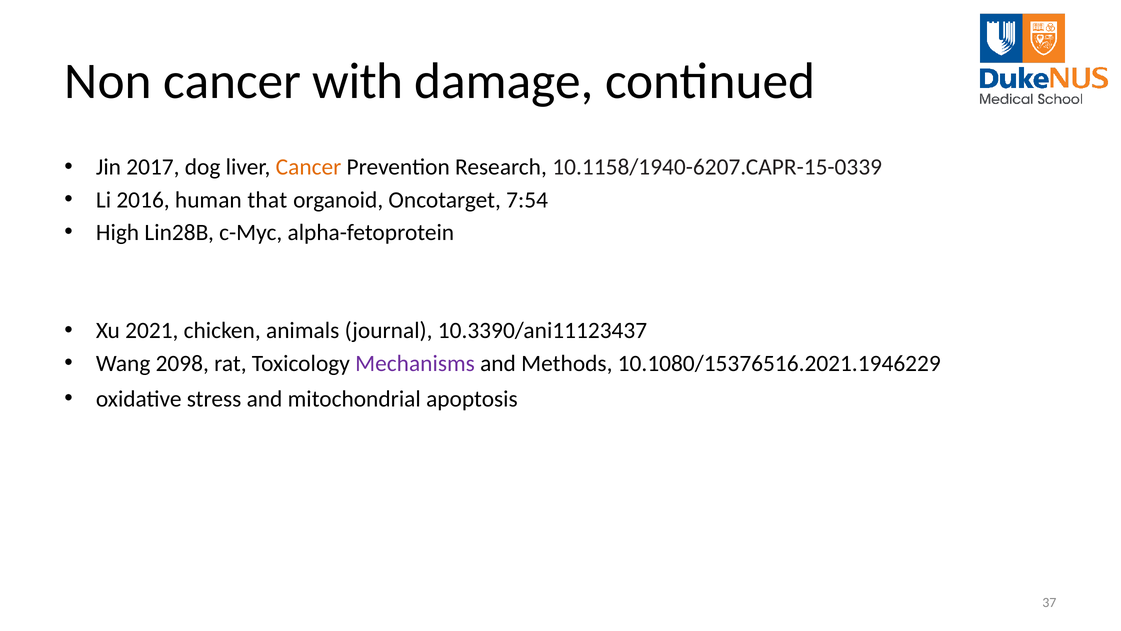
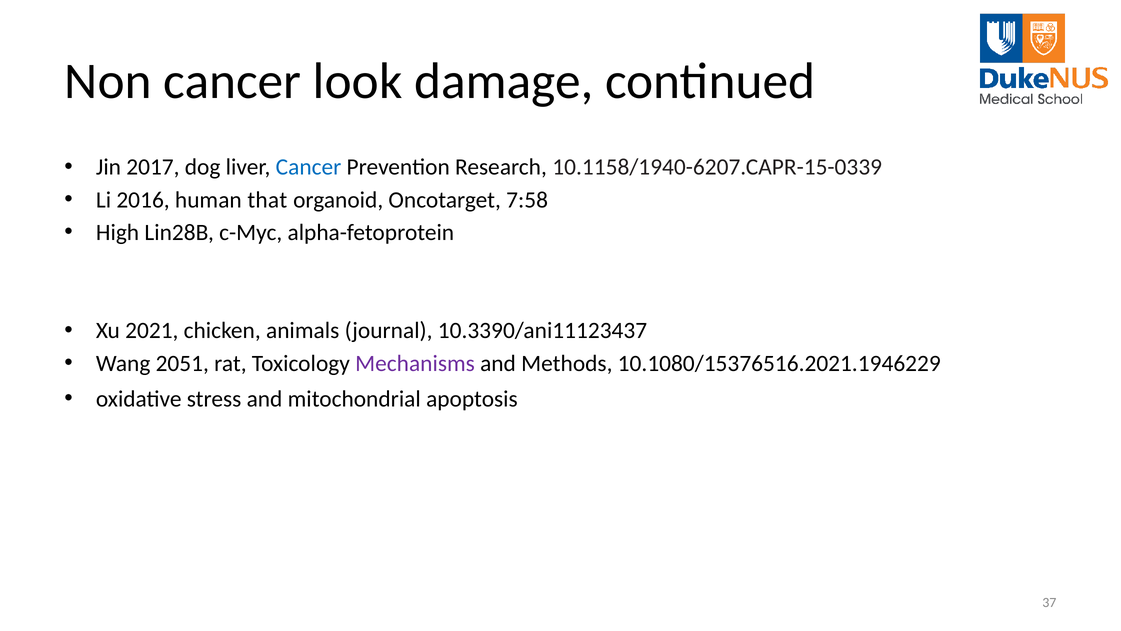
with: with -> look
Cancer at (309, 167) colour: orange -> blue
7:54: 7:54 -> 7:58
2098: 2098 -> 2051
